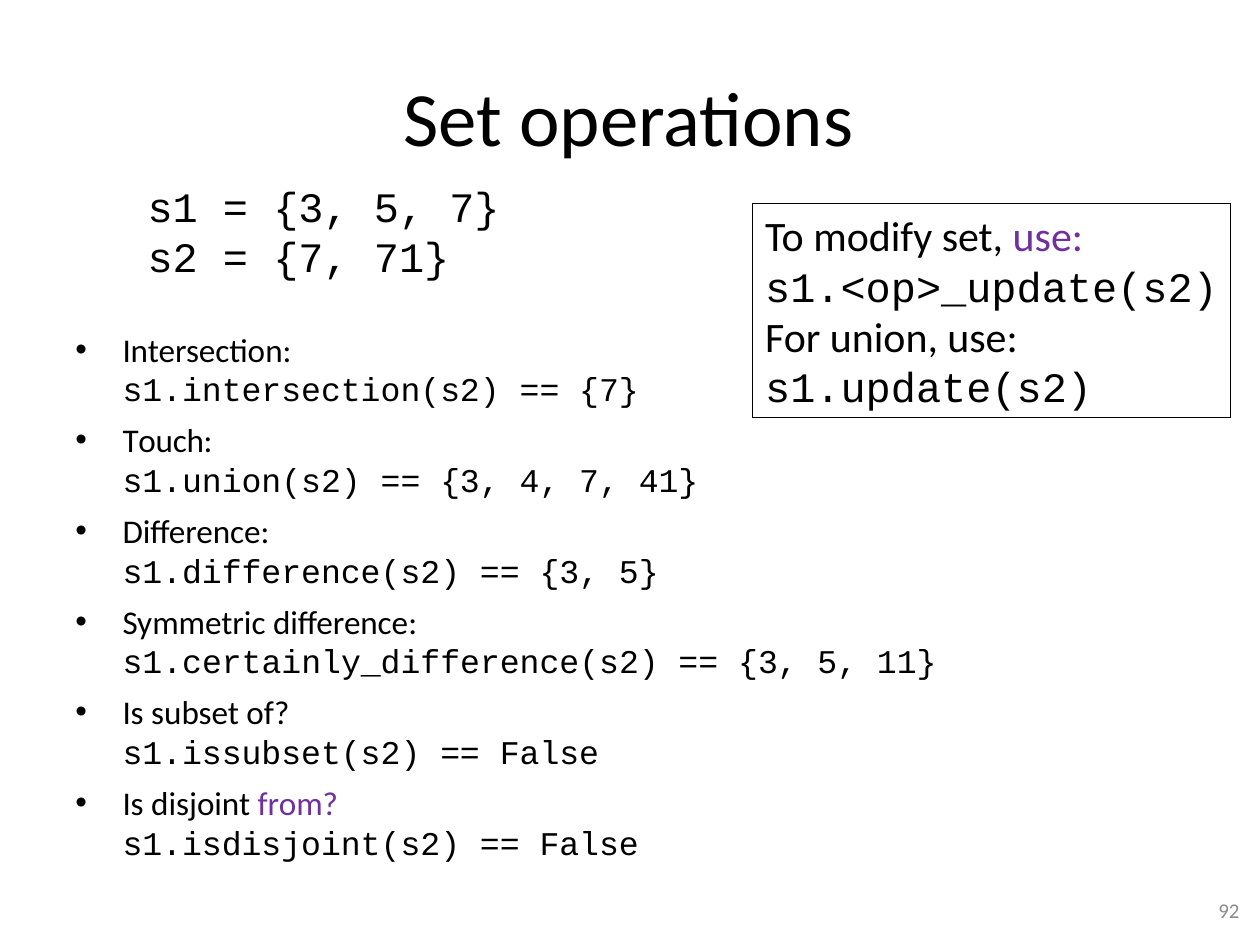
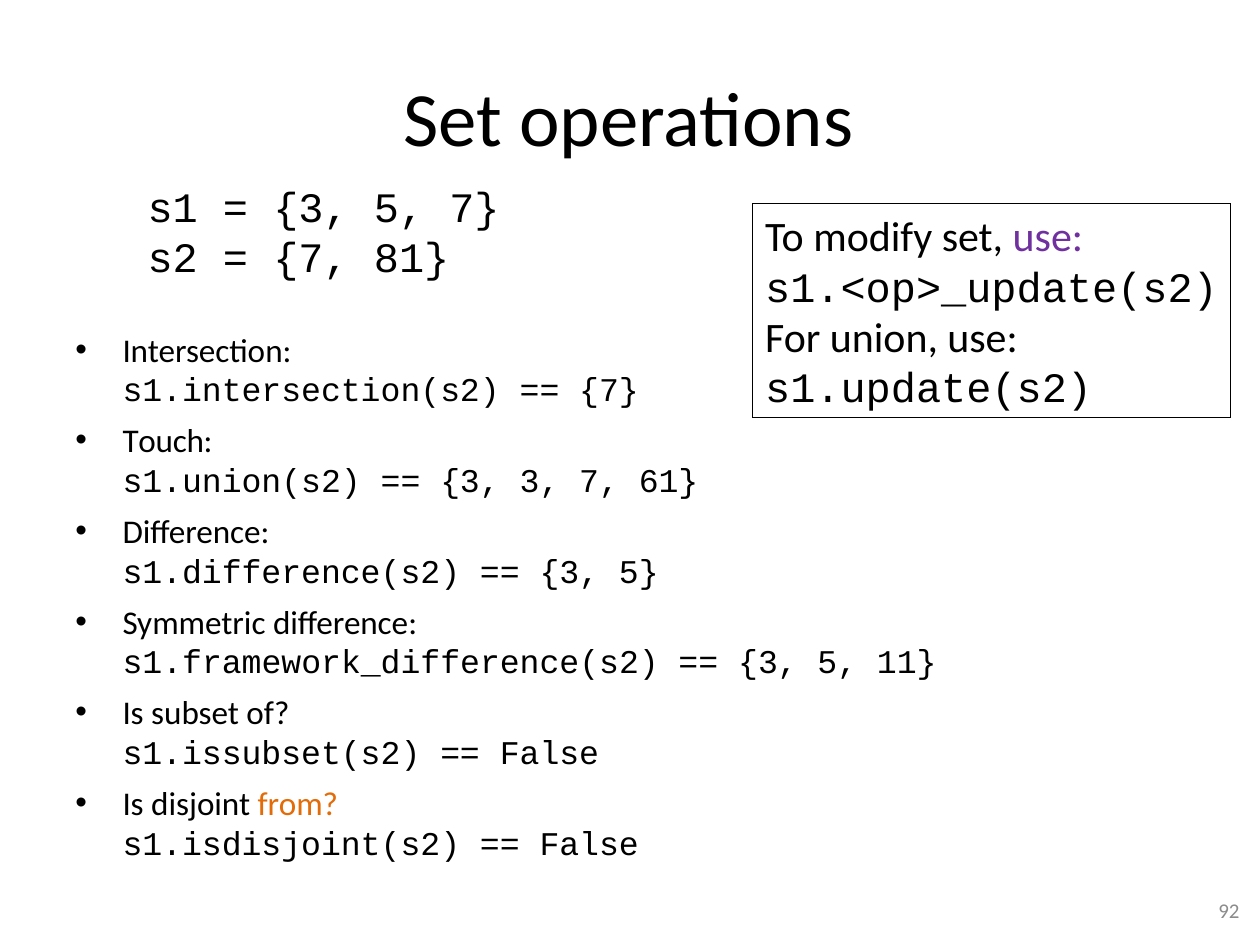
71: 71 -> 81
3 4: 4 -> 3
41: 41 -> 61
s1.certainly_difference(s2: s1.certainly_difference(s2 -> s1.framework_difference(s2
from colour: purple -> orange
